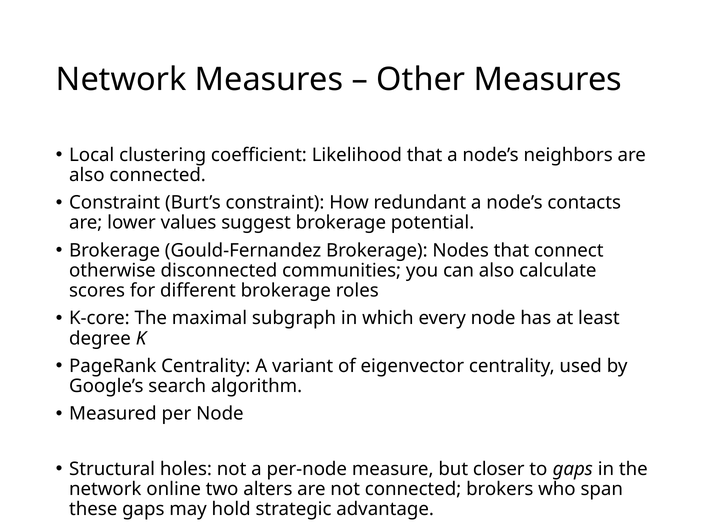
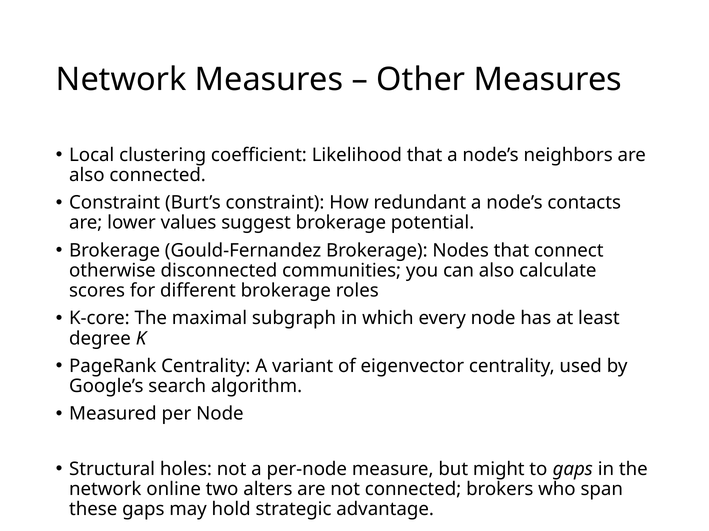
closer: closer -> might
